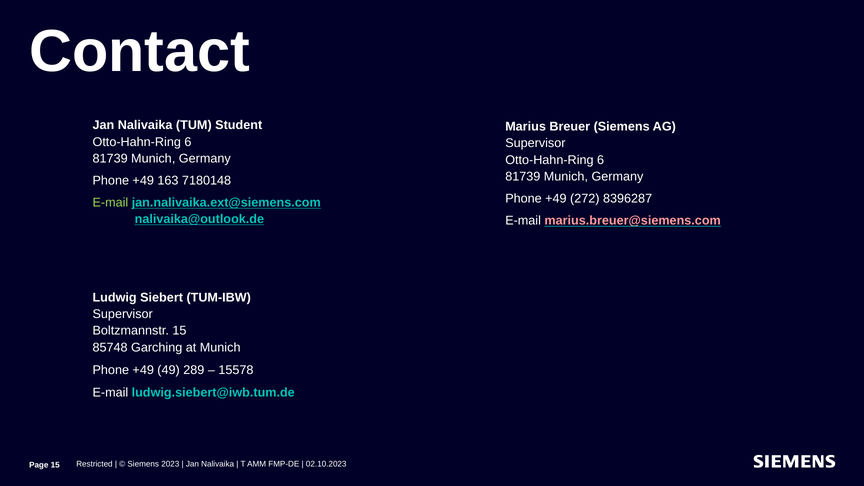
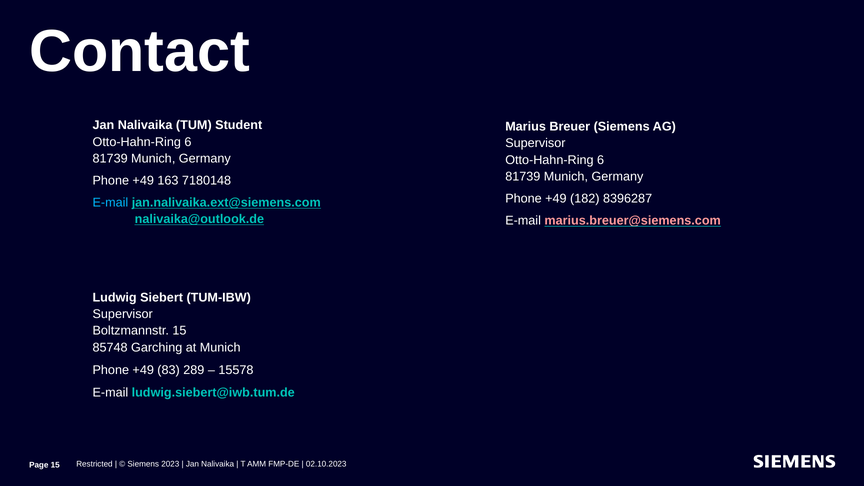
272: 272 -> 182
E-mail at (110, 203) colour: light green -> light blue
49: 49 -> 83
